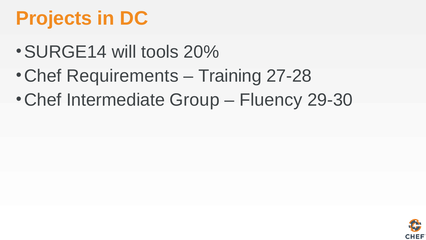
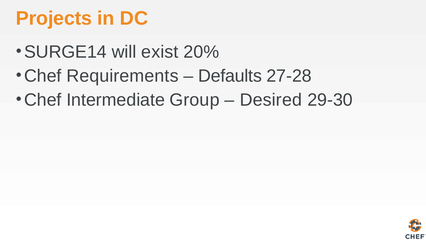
tools: tools -> exist
Training: Training -> Defaults
Fluency: Fluency -> Desired
